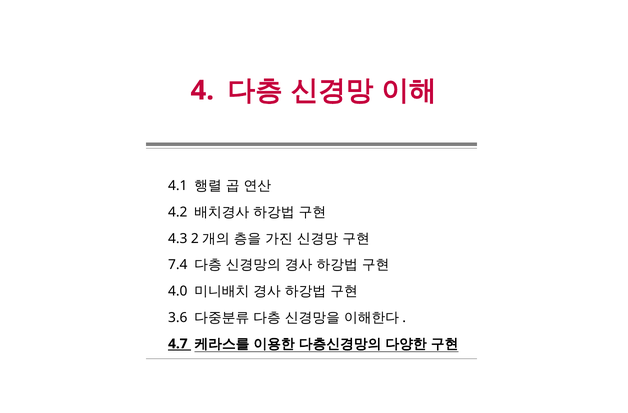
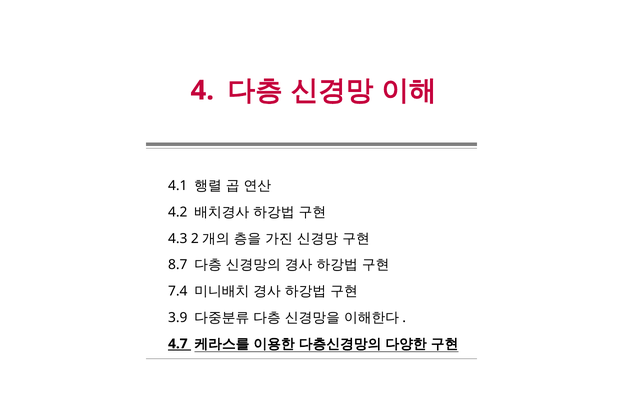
7.4: 7.4 -> 8.7
4.0: 4.0 -> 7.4
3.6: 3.6 -> 3.9
